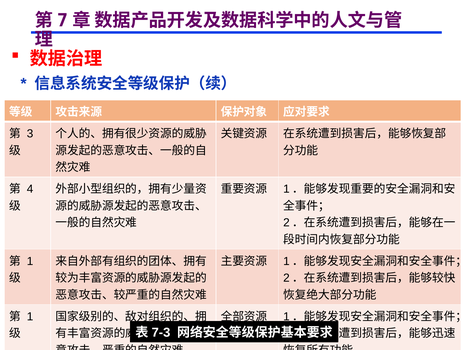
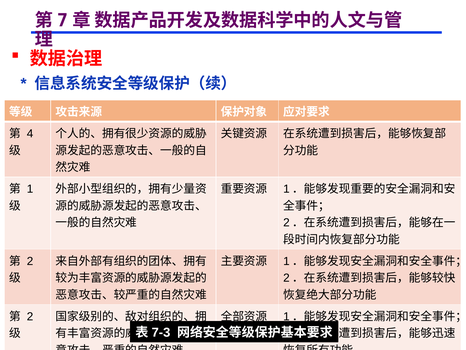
3: 3 -> 4
4: 4 -> 1
1 at (30, 261): 1 -> 2
1 at (30, 316): 1 -> 2
